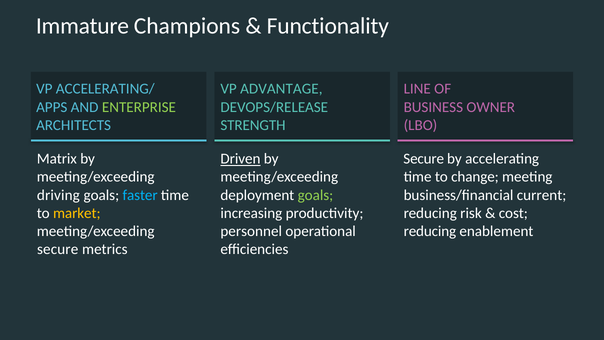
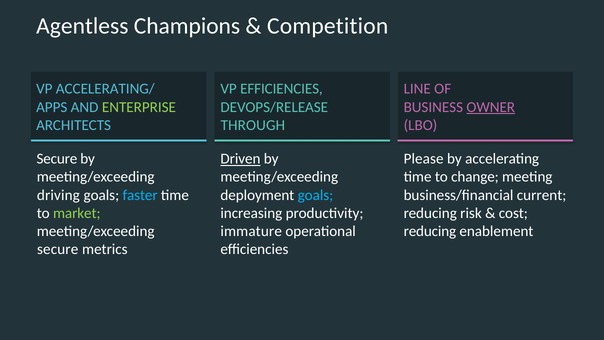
Immature: Immature -> Agentless
Functionality: Functionality -> Competition
VP ADVANTAGE: ADVANTAGE -> EFFICIENCIES
OWNER underline: none -> present
STRENGTH: STRENGTH -> THROUGH
Matrix at (57, 159): Matrix -> Secure
Secure at (424, 159): Secure -> Please
goals at (315, 195) colour: light green -> light blue
market colour: yellow -> light green
personnel: personnel -> immature
